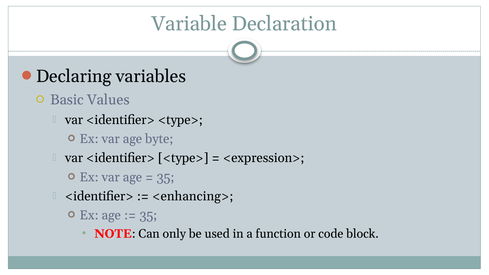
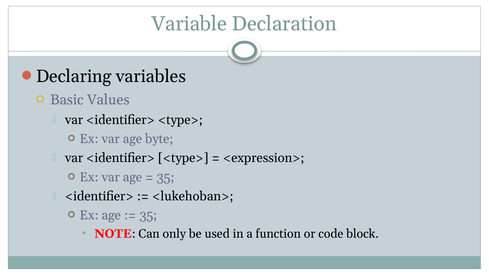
<enhancing>: <enhancing> -> <lukehoban>
